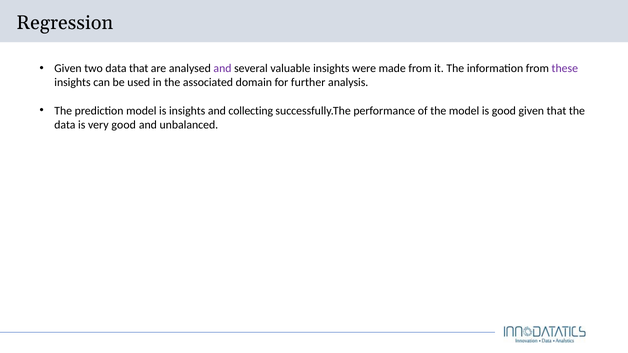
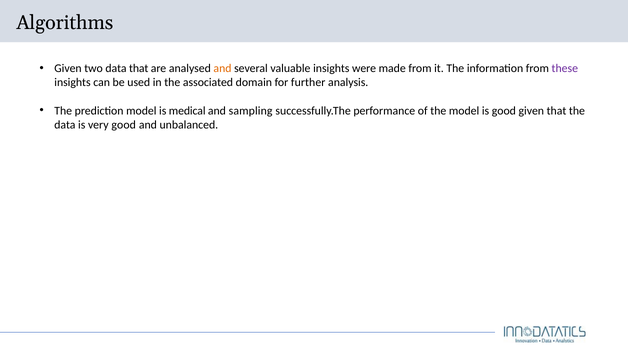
Regression: Regression -> Algorithms
and at (223, 68) colour: purple -> orange
is insights: insights -> medical
collecting: collecting -> sampling
